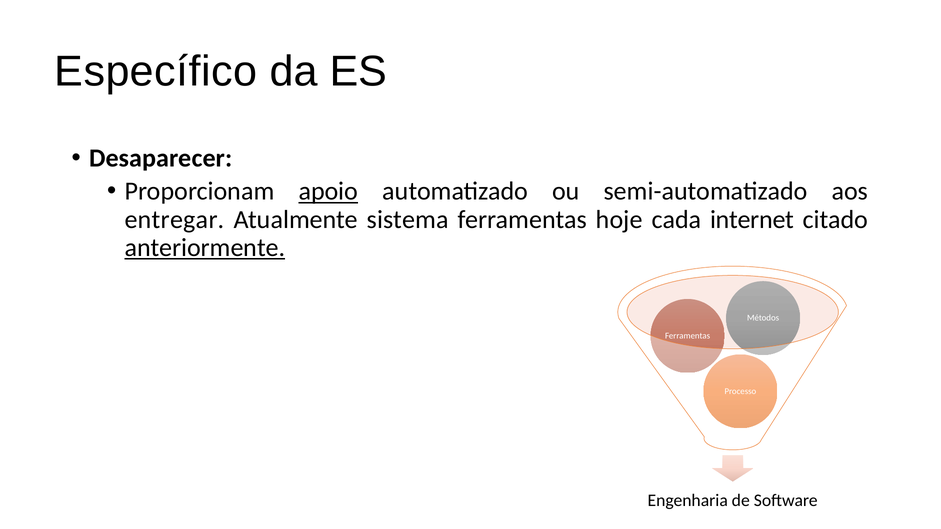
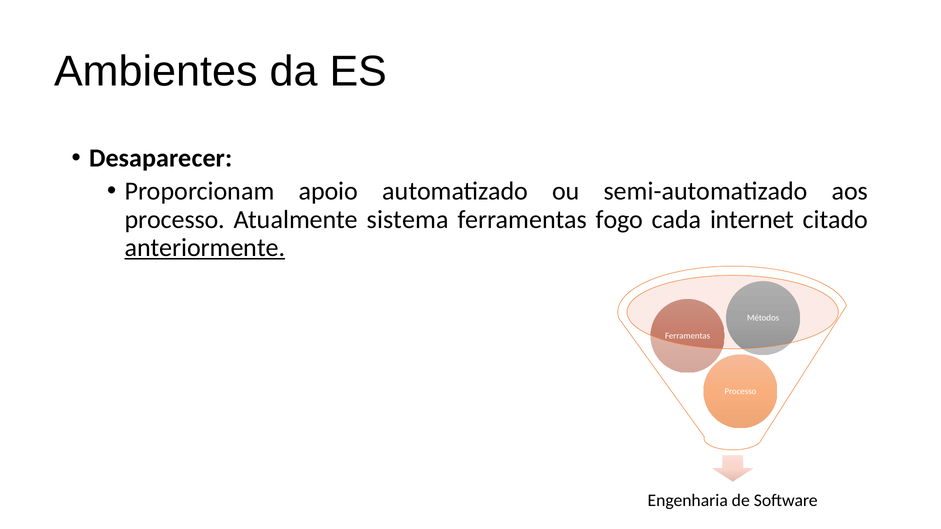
Específico: Específico -> Ambientes
apoio underline: present -> none
entregar at (175, 220): entregar -> processo
hoje: hoje -> fogo
